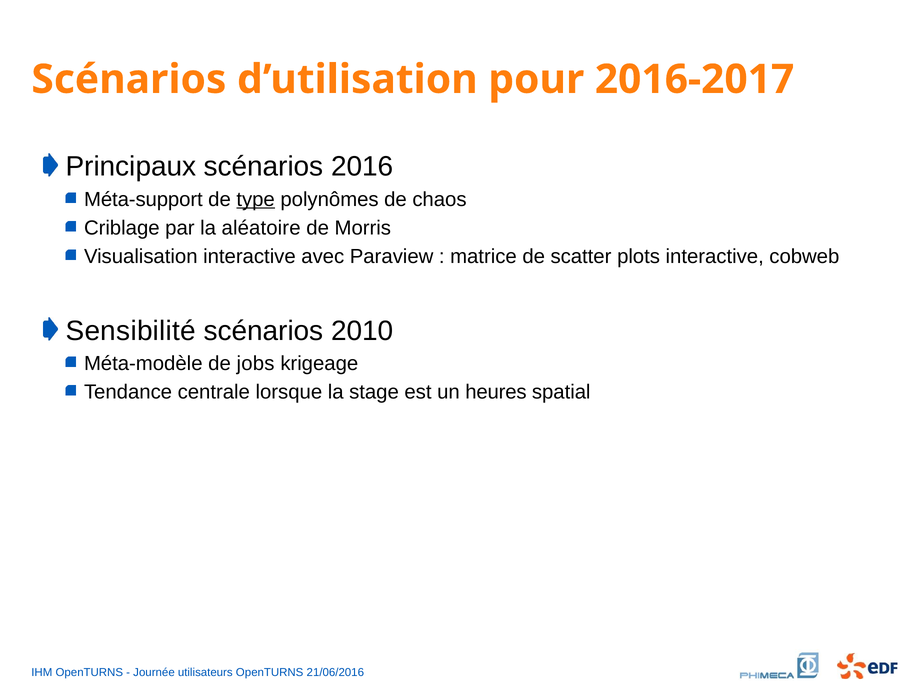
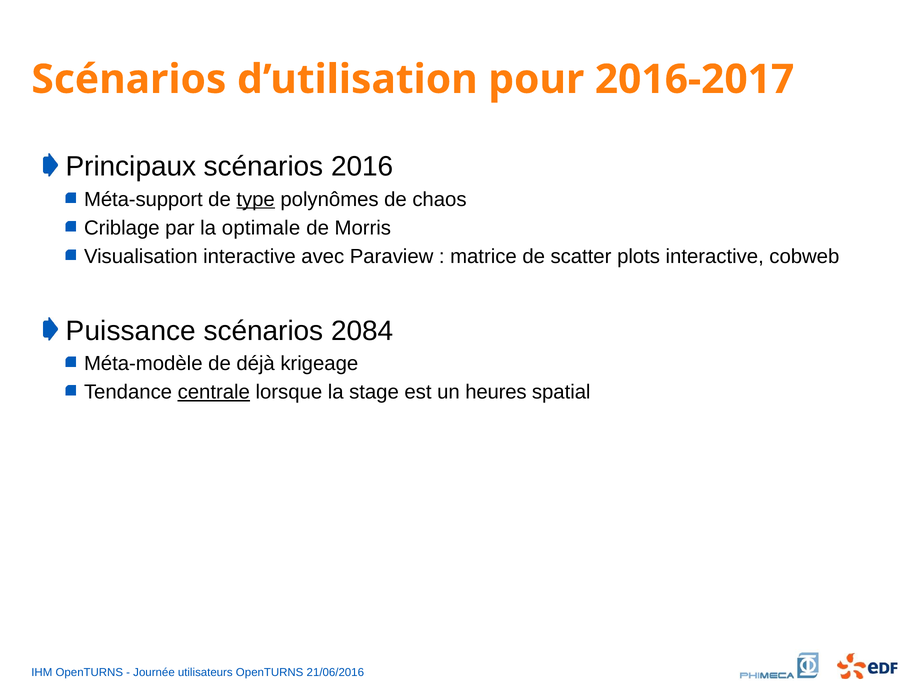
aléatoire: aléatoire -> optimale
Sensibilité: Sensibilité -> Puissance
2010: 2010 -> 2084
jobs: jobs -> déjà
centrale underline: none -> present
